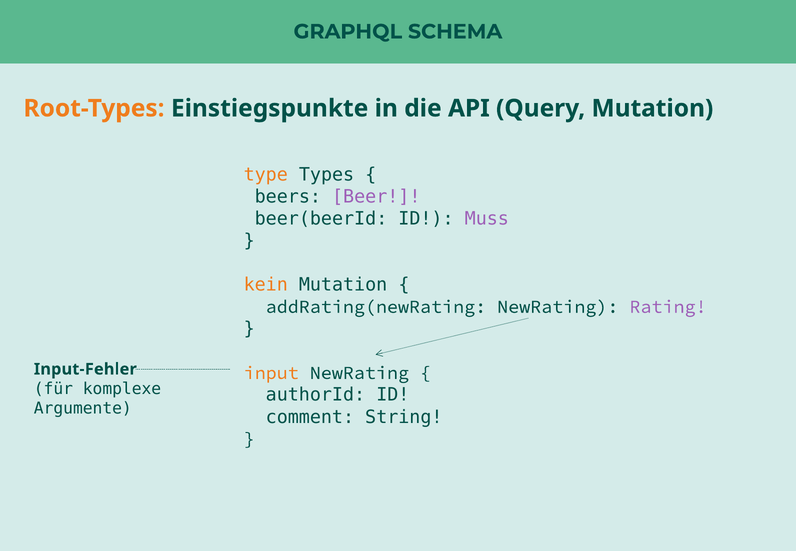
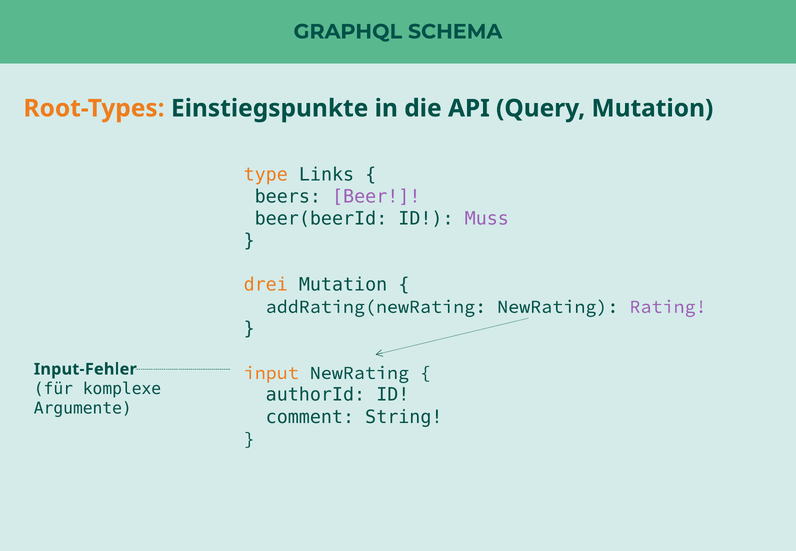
Types: Types -> Links
kein: kein -> drei
